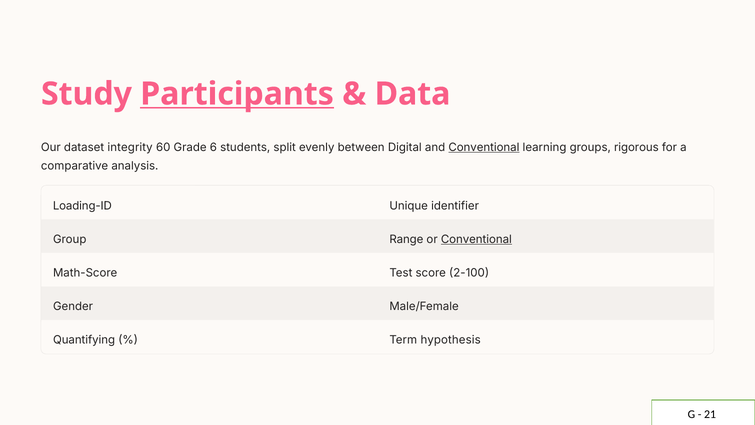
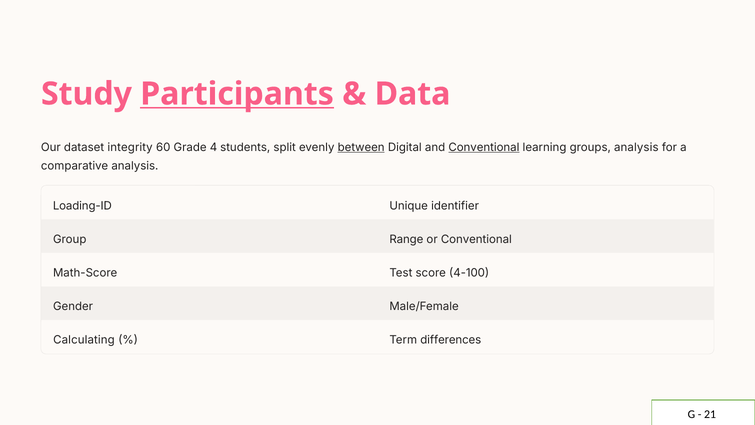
6: 6 -> 4
between underline: none -> present
groups rigorous: rigorous -> analysis
Conventional at (476, 239) underline: present -> none
2-100: 2-100 -> 4-100
Quantifying: Quantifying -> Calculating
hypothesis: hypothesis -> differences
